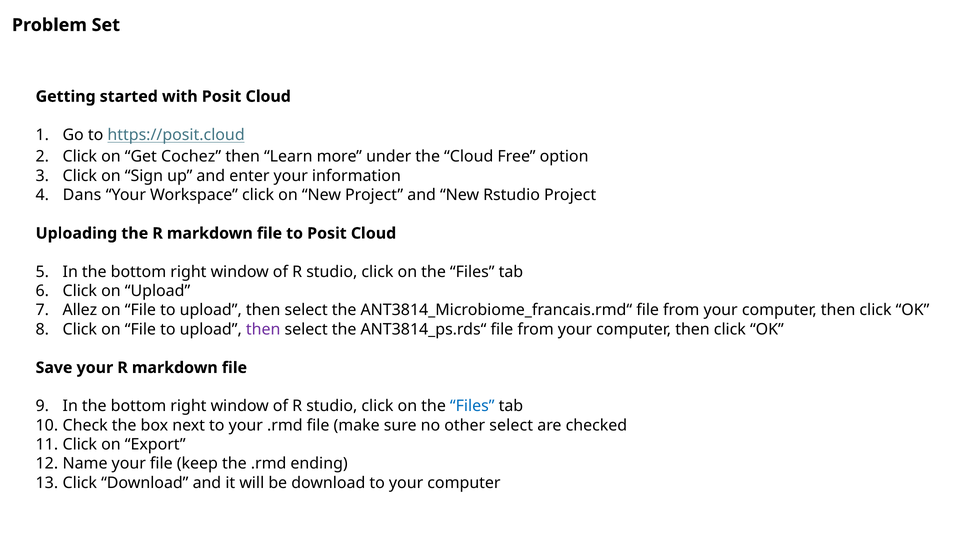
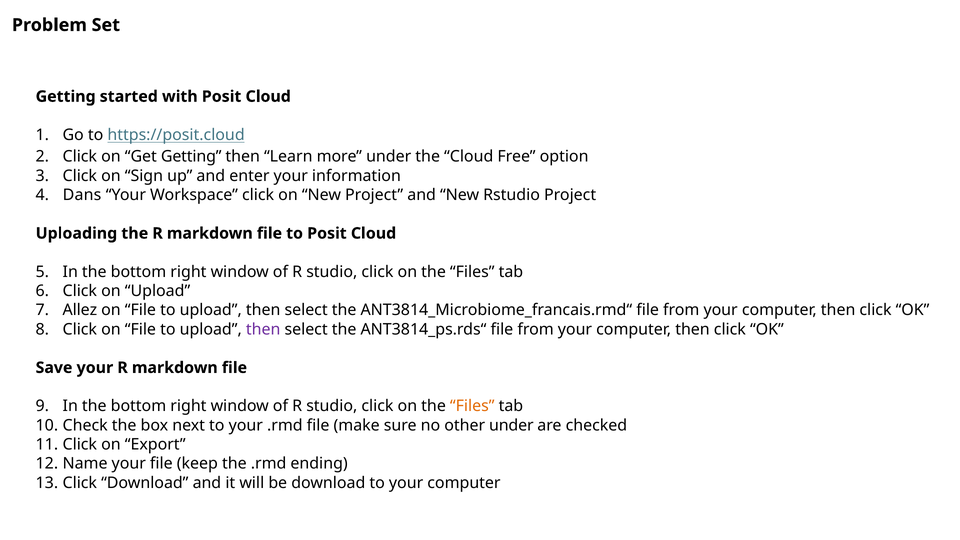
Get Cochez: Cochez -> Getting
Files at (472, 406) colour: blue -> orange
other select: select -> under
